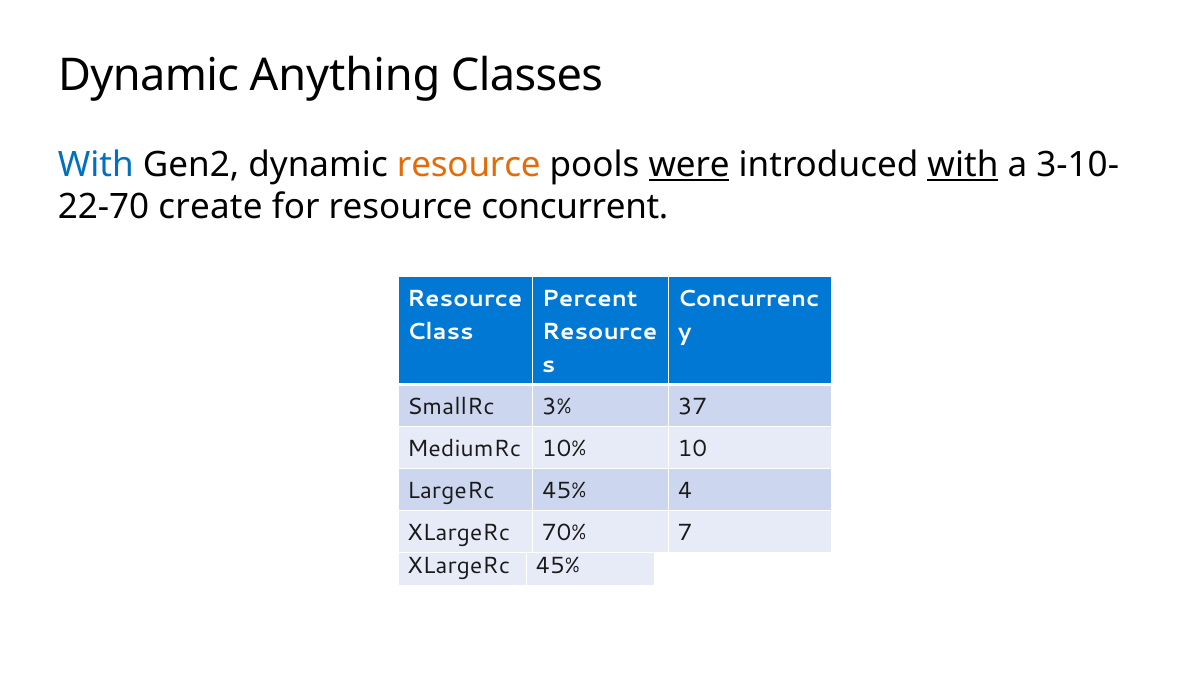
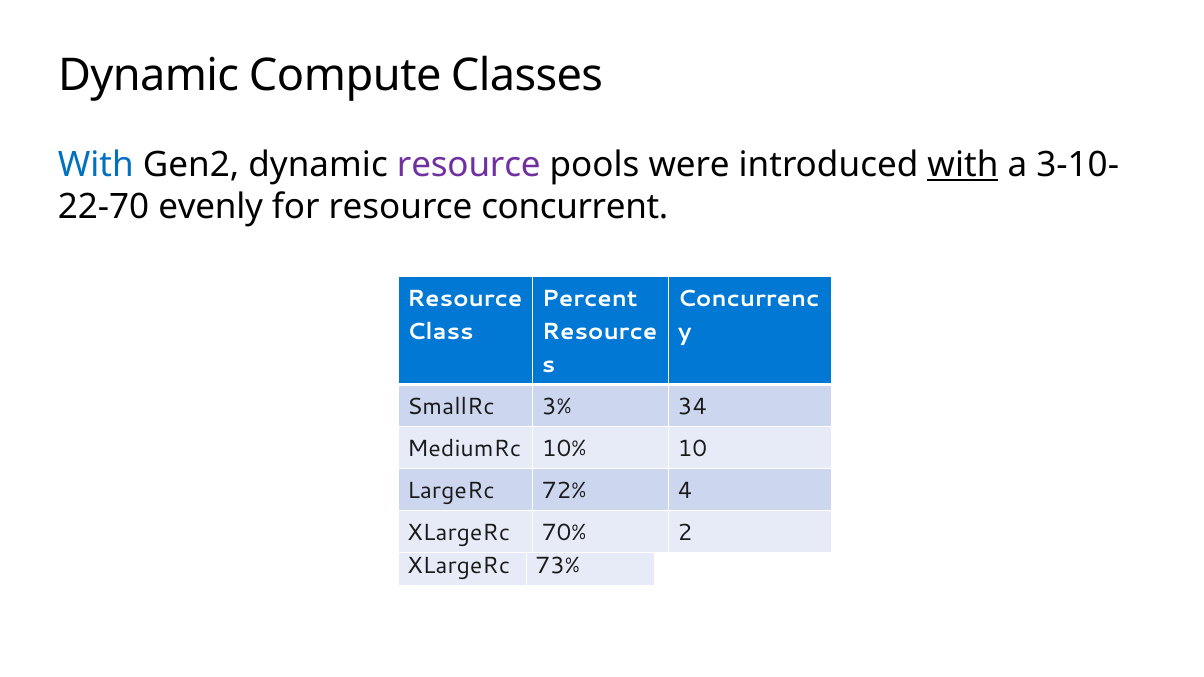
Anything: Anything -> Compute
resource at (469, 165) colour: orange -> purple
were underline: present -> none
create: create -> evenly
37: 37 -> 34
45% at (564, 491): 45% -> 72%
7: 7 -> 2
XLargeRc 45%: 45% -> 73%
